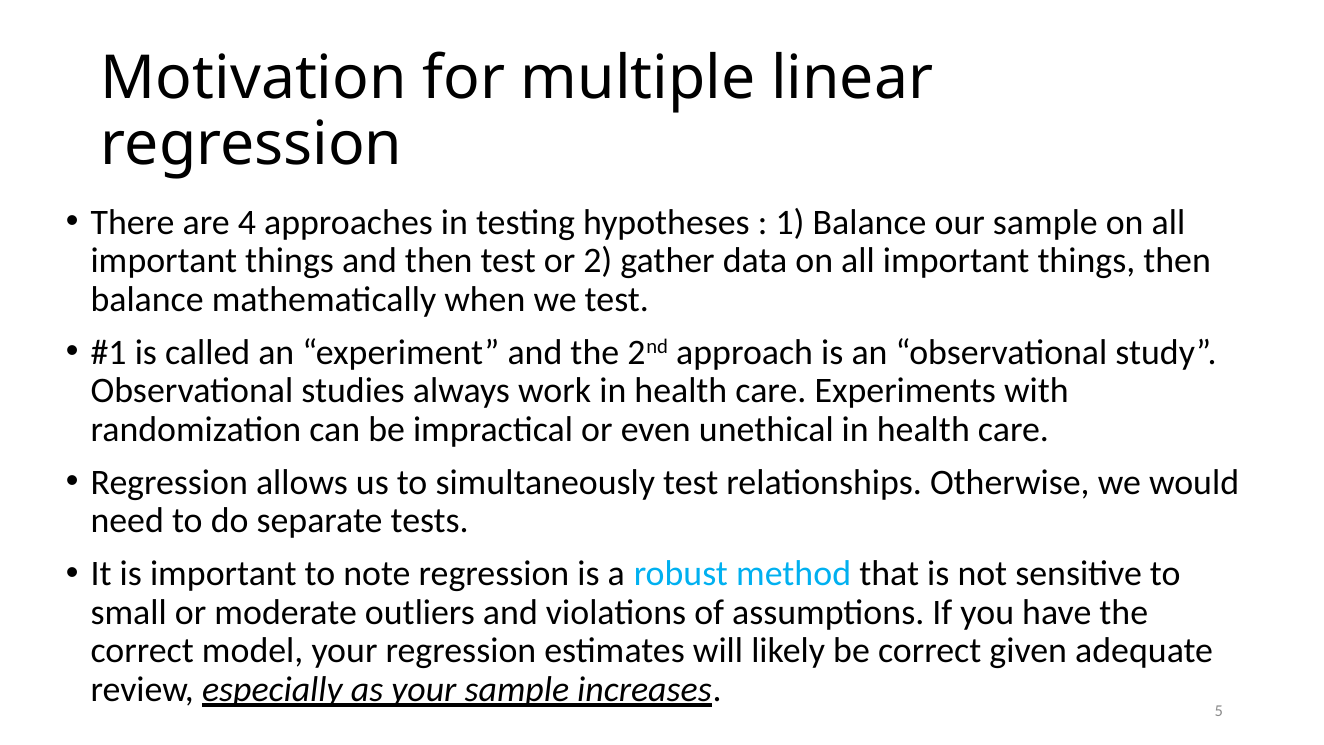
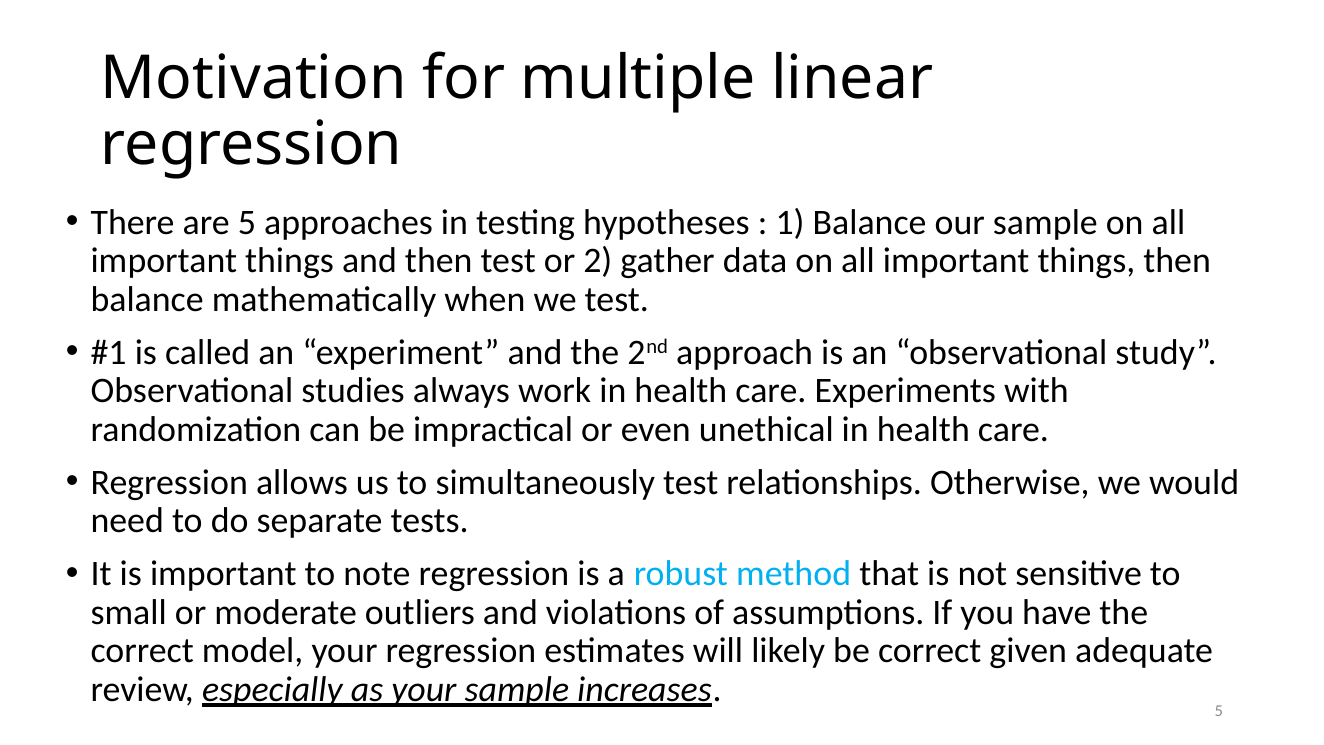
are 4: 4 -> 5
